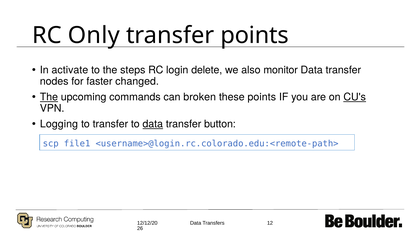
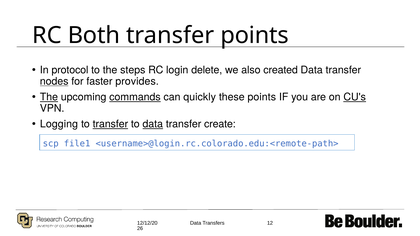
Only: Only -> Both
activate: activate -> protocol
monitor: monitor -> created
nodes underline: none -> present
changed: changed -> provides
commands underline: none -> present
broken: broken -> quickly
transfer at (110, 124) underline: none -> present
button: button -> create
